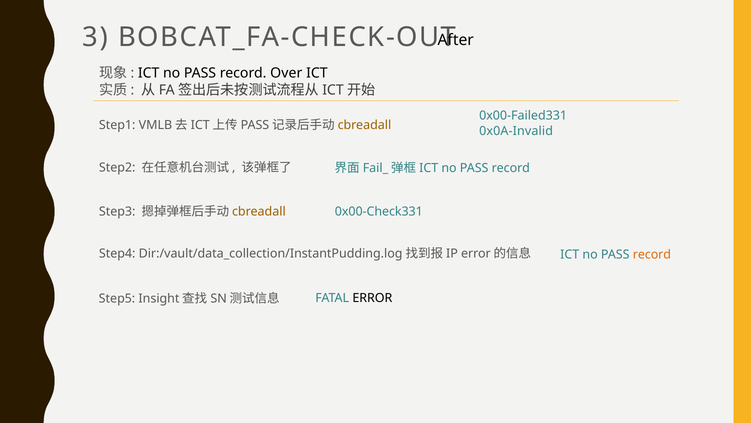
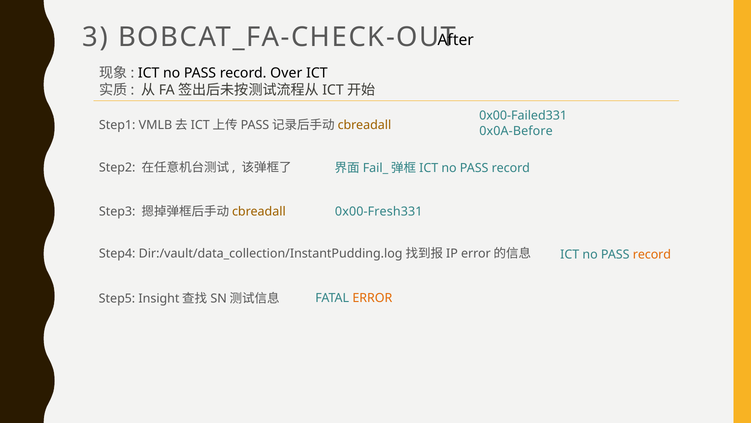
0x0A-Invalid: 0x0A-Invalid -> 0x0A-Before
0x00-Check331: 0x00-Check331 -> 0x00-Fresh331
ERROR colour: black -> orange
